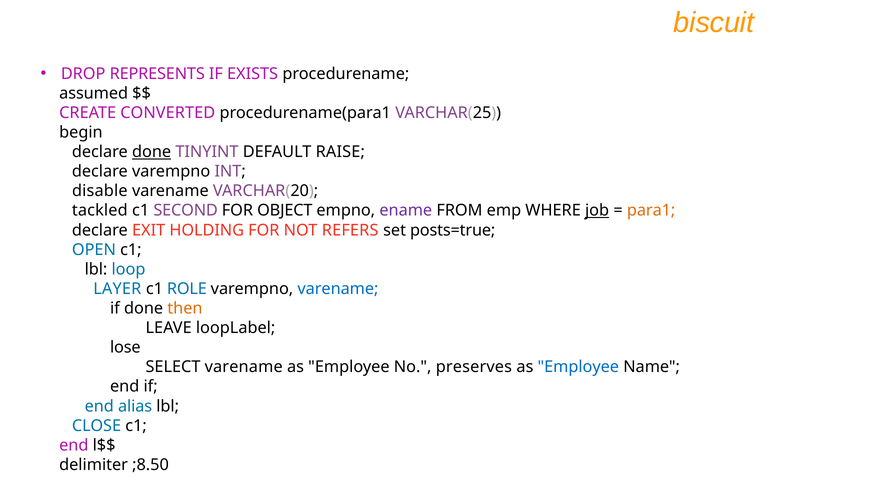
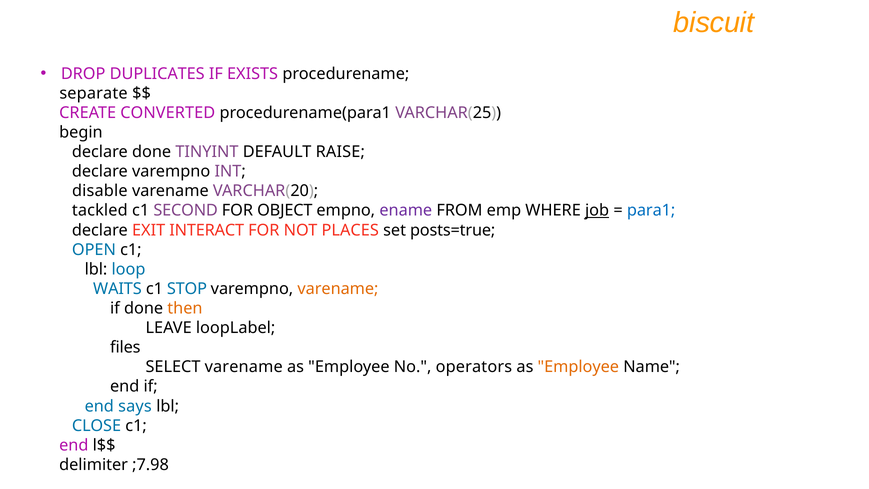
REPRESENTS: REPRESENTS -> DUPLICATES
assumed: assumed -> separate
done at (152, 152) underline: present -> none
para1 colour: orange -> blue
HOLDING: HOLDING -> INTERACT
REFERS: REFERS -> PLACES
LAYER: LAYER -> WAITS
ROLE: ROLE -> STOP
varename at (338, 289) colour: blue -> orange
lose: lose -> files
preserves: preserves -> operators
Employee at (578, 367) colour: blue -> orange
alias: alias -> says
;8.50: ;8.50 -> ;7.98
